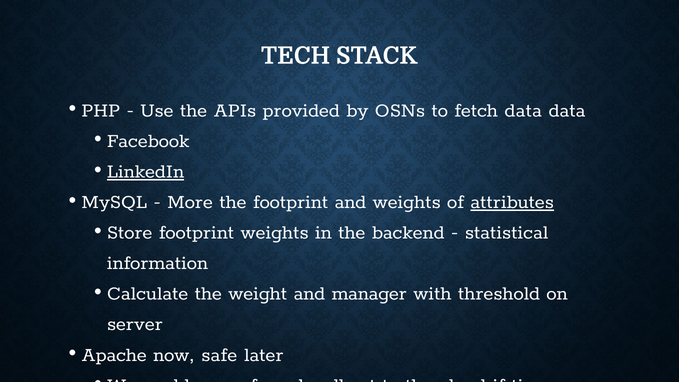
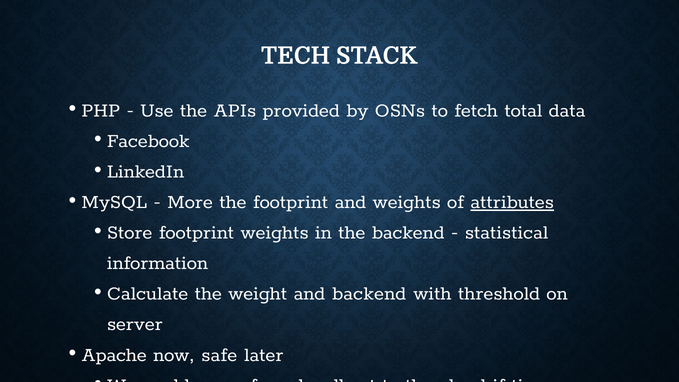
fetch data: data -> total
LinkedIn underline: present -> none
and manager: manager -> backend
